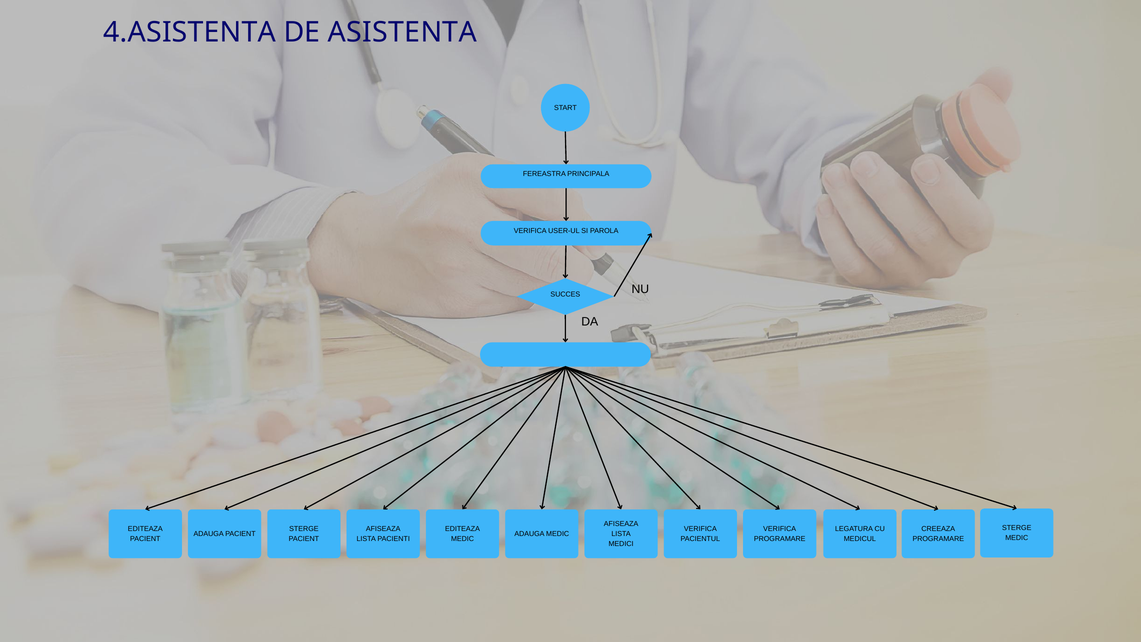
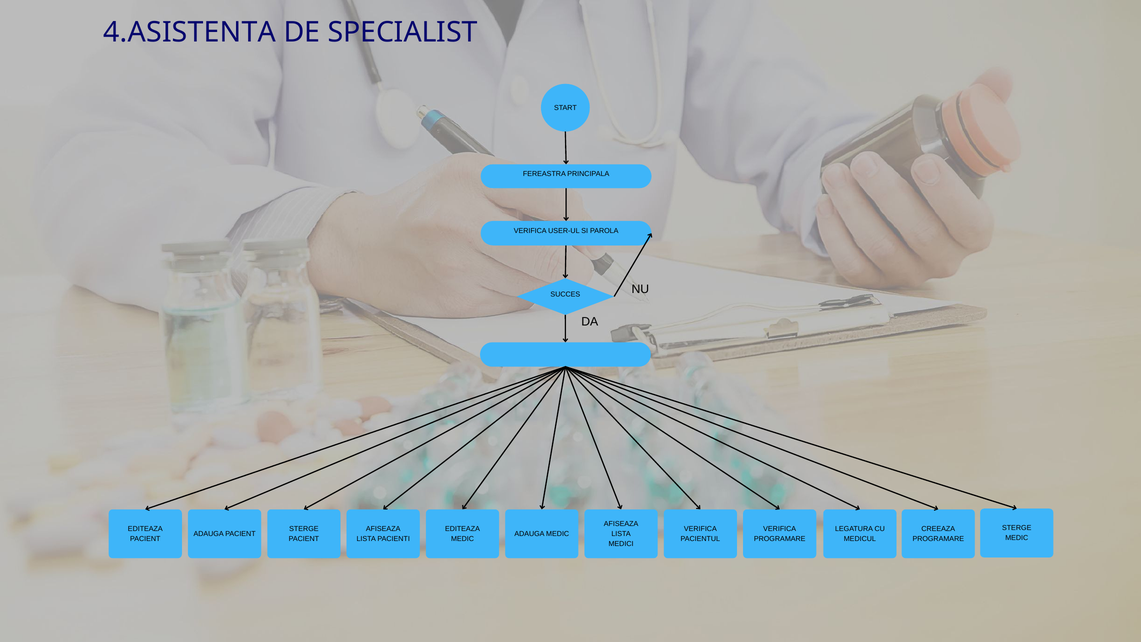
ASISTENTA: ASISTENTA -> SPECIALIST
